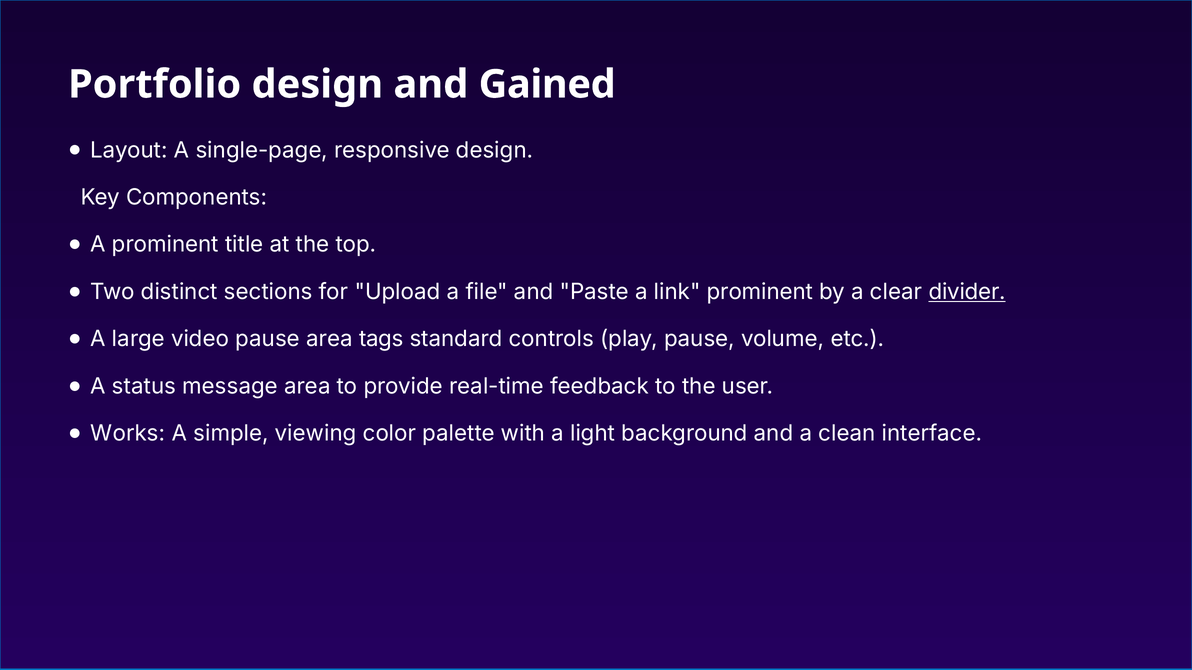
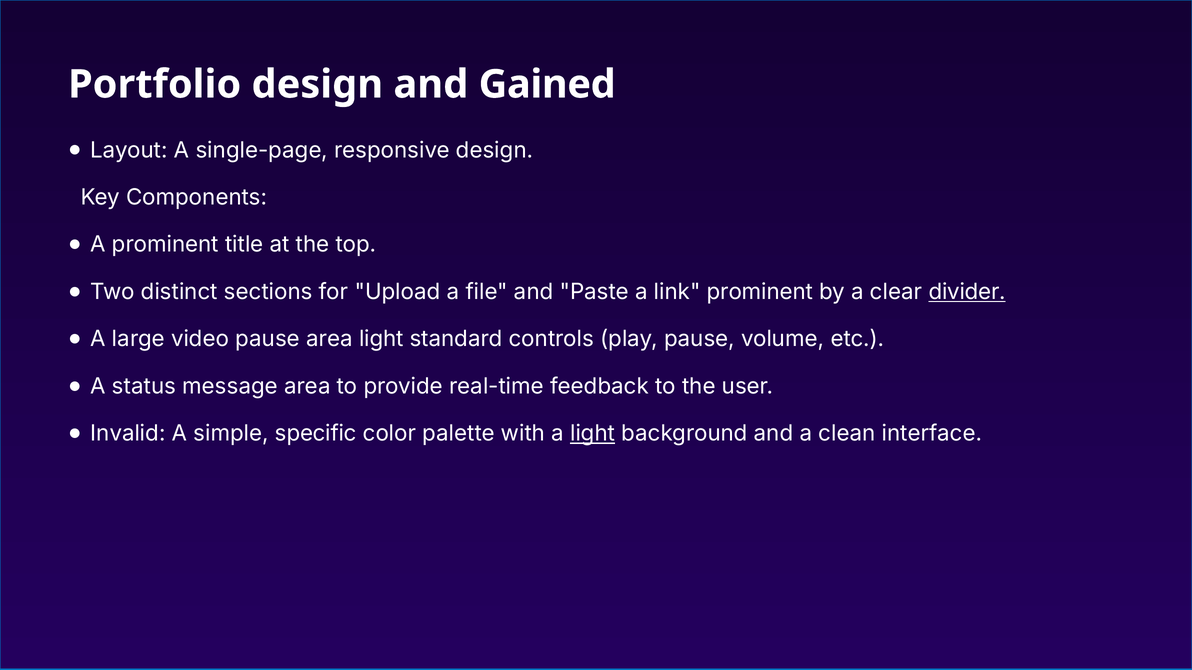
area tags: tags -> light
Works: Works -> Invalid
viewing: viewing -> specific
light at (593, 434) underline: none -> present
